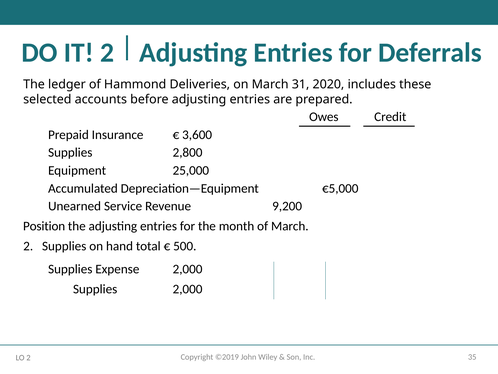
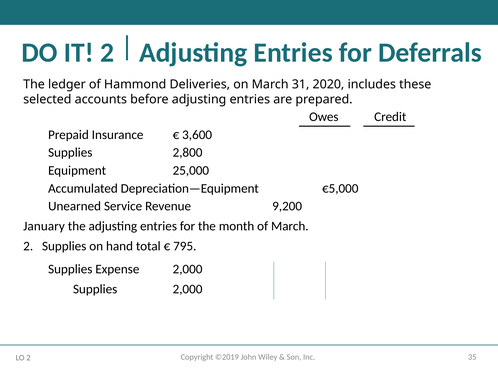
Position: Position -> January
500: 500 -> 795
